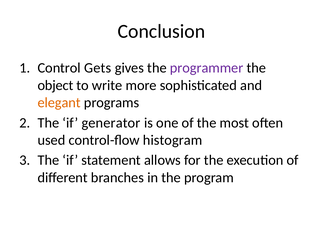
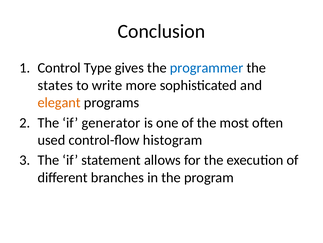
Gets: Gets -> Type
programmer colour: purple -> blue
object: object -> states
